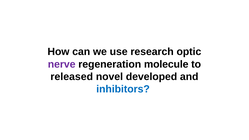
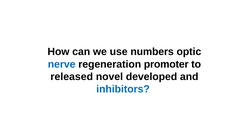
research: research -> numbers
nerve colour: purple -> blue
molecule: molecule -> promoter
